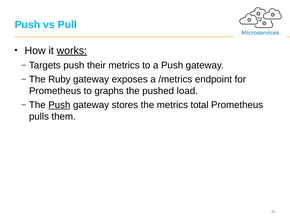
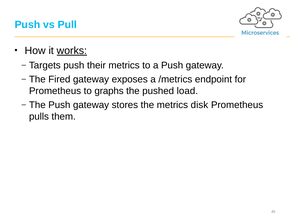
Ruby: Ruby -> Fired
Push at (59, 105) underline: present -> none
total: total -> disk
